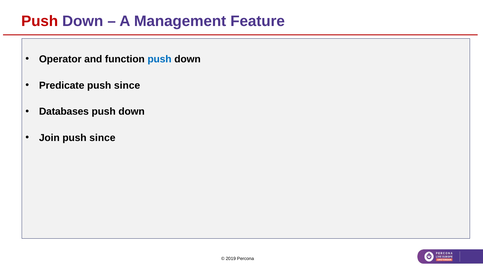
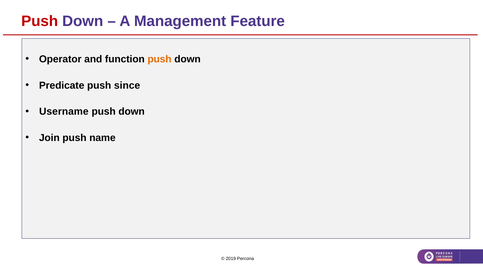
push at (160, 59) colour: blue -> orange
Databases: Databases -> Username
Join push since: since -> name
